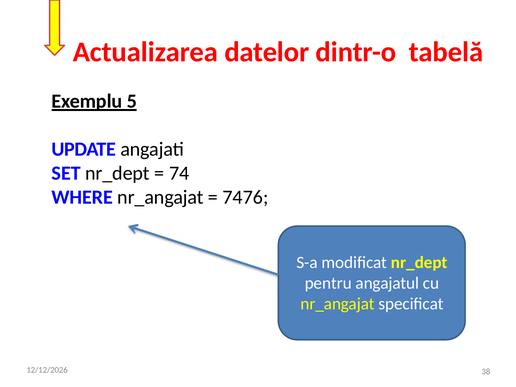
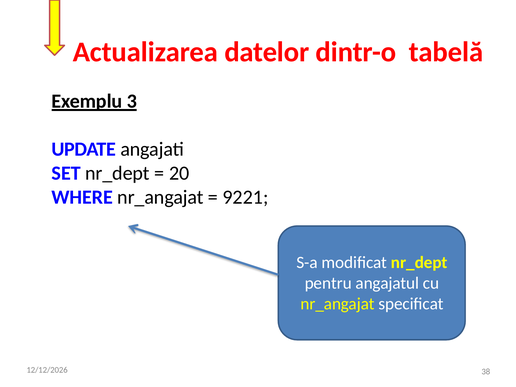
5: 5 -> 3
74: 74 -> 20
7476: 7476 -> 9221
